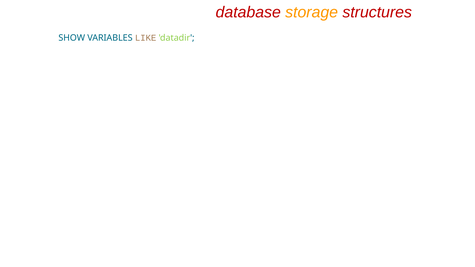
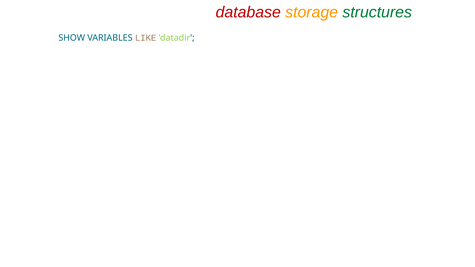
structures colour: red -> green
